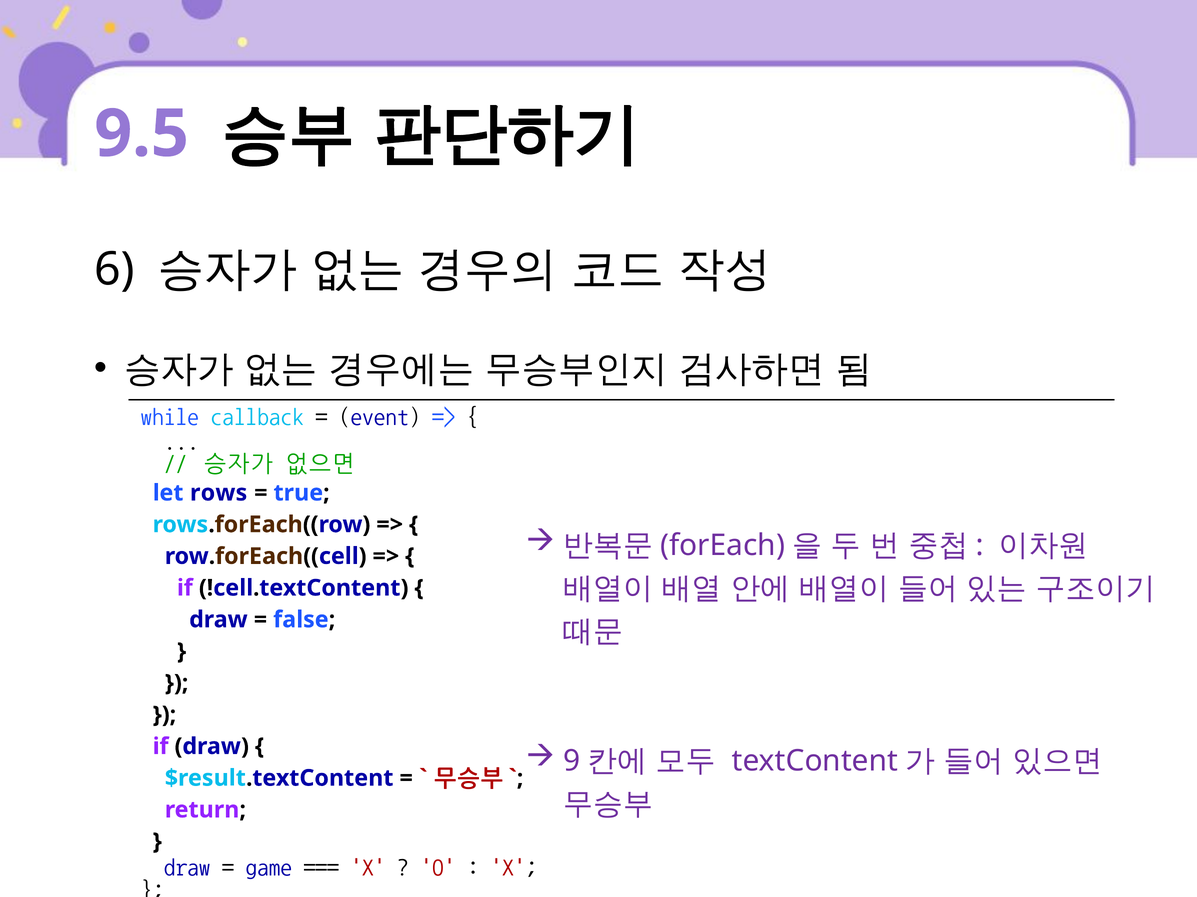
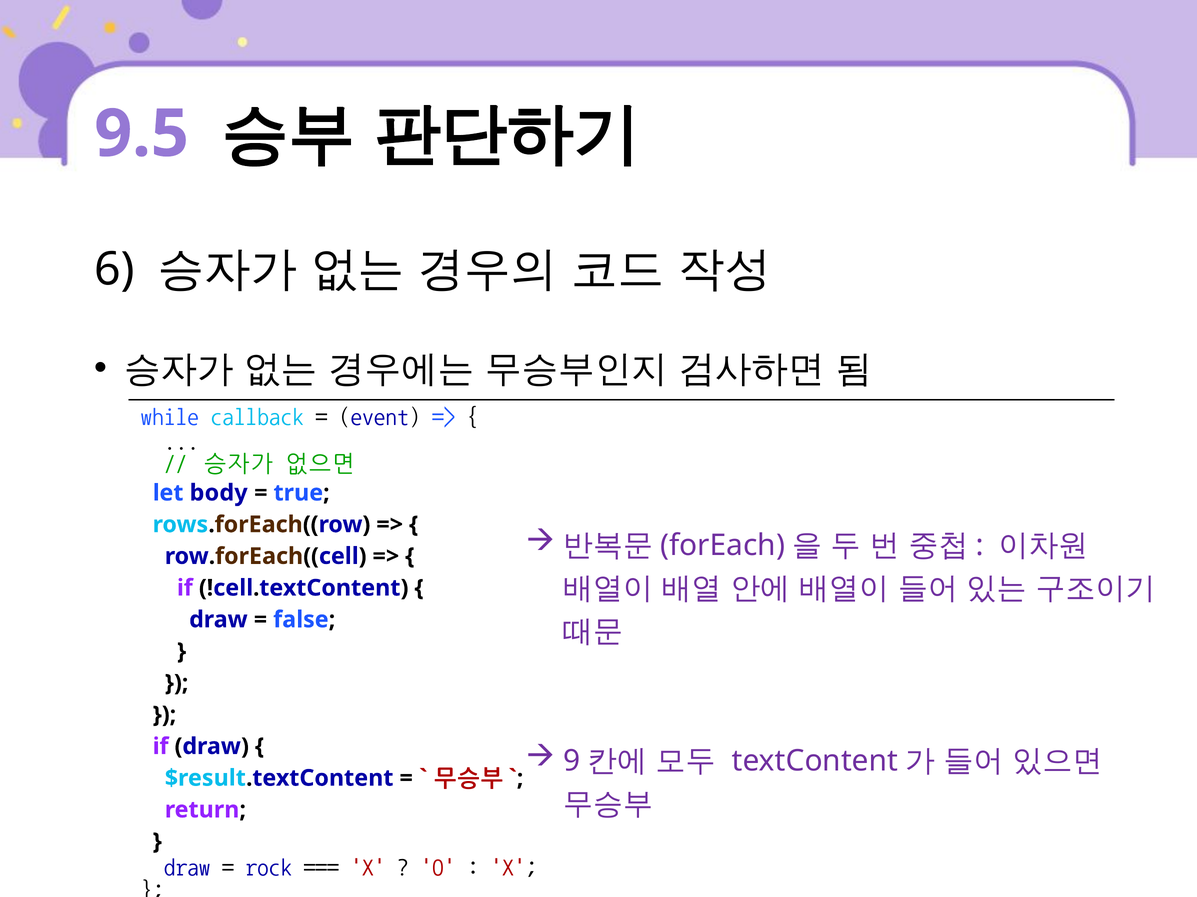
rows: rows -> body
game: game -> rock
